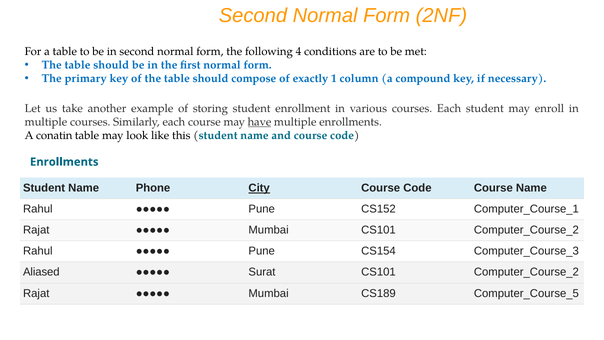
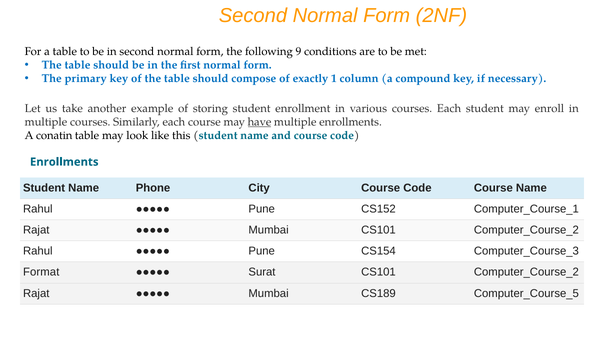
4: 4 -> 9
City underline: present -> none
Aliased: Aliased -> Format
